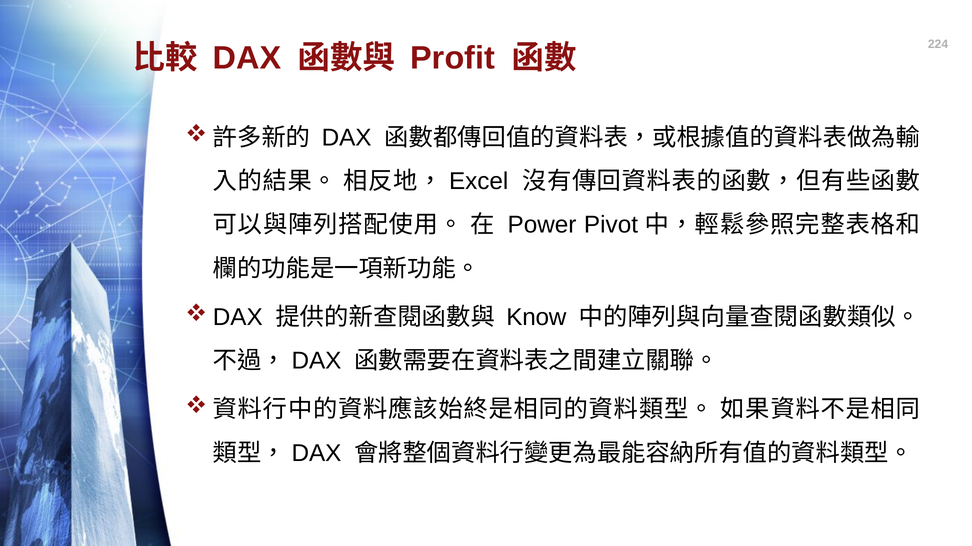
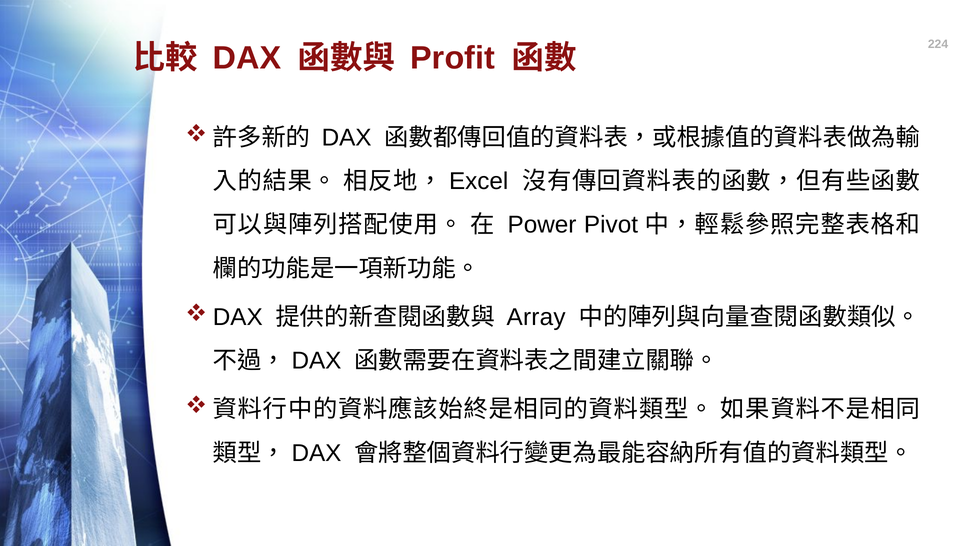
Know: Know -> Array
